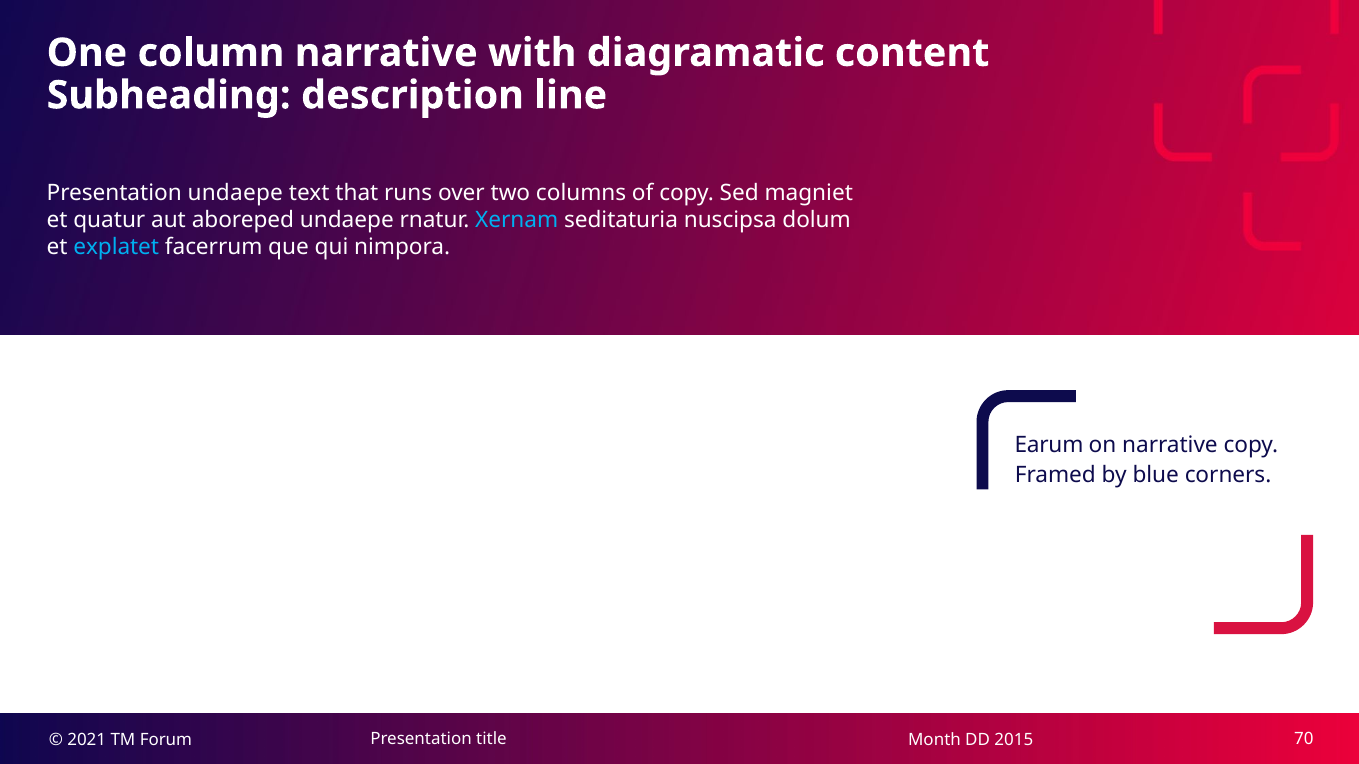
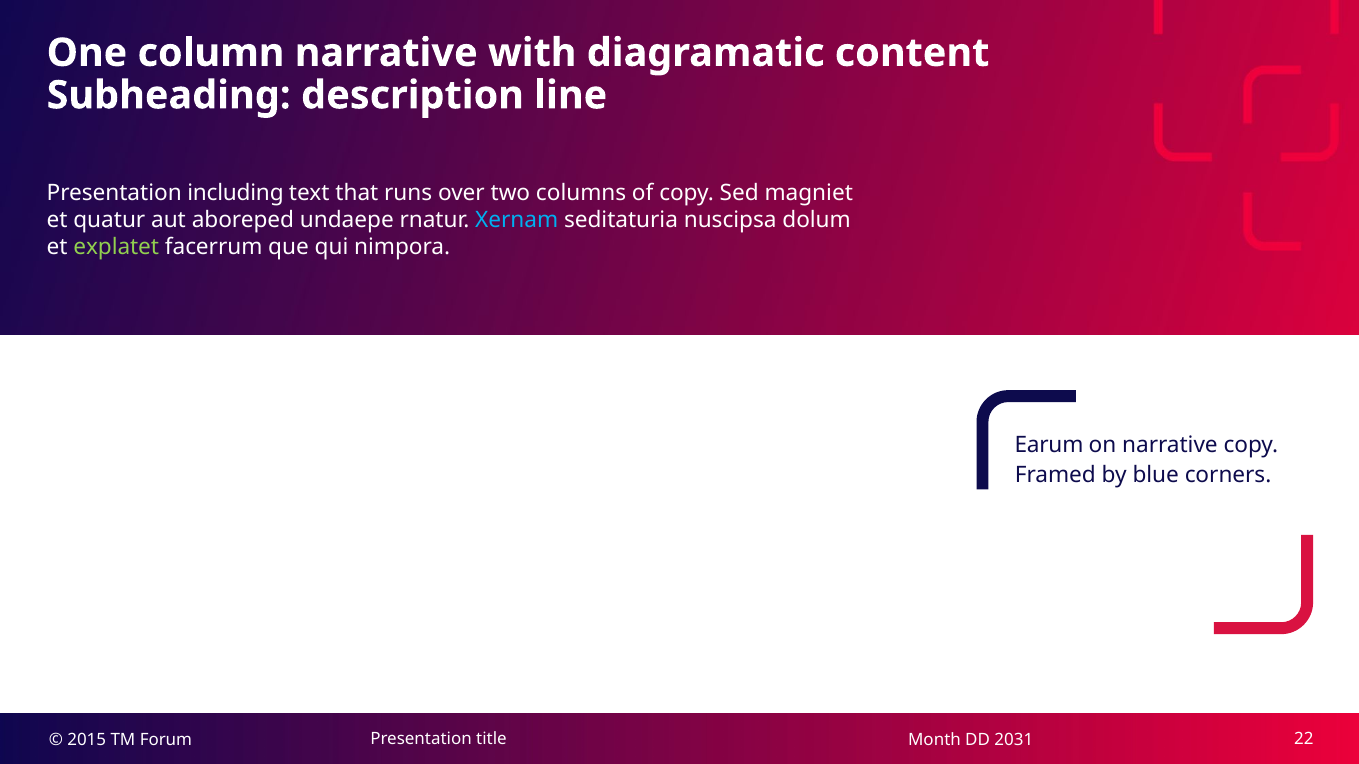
Presentation undaepe: undaepe -> including
explatet colour: light blue -> light green
70: 70 -> 22
2021: 2021 -> 2015
2015: 2015 -> 2031
